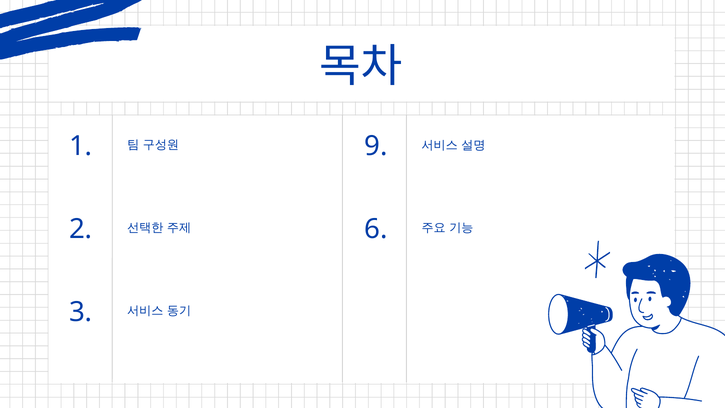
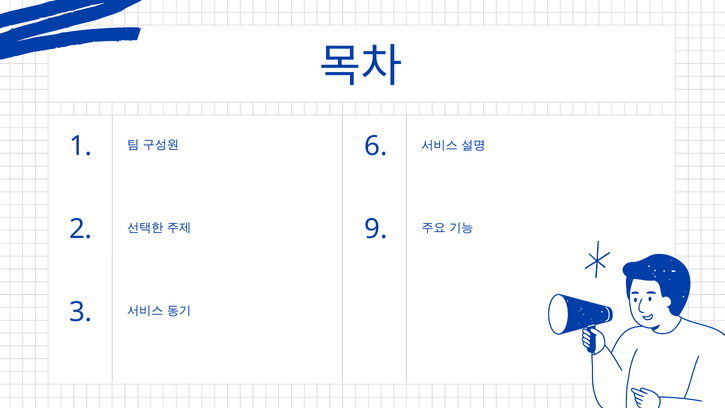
9: 9 -> 6
6: 6 -> 9
